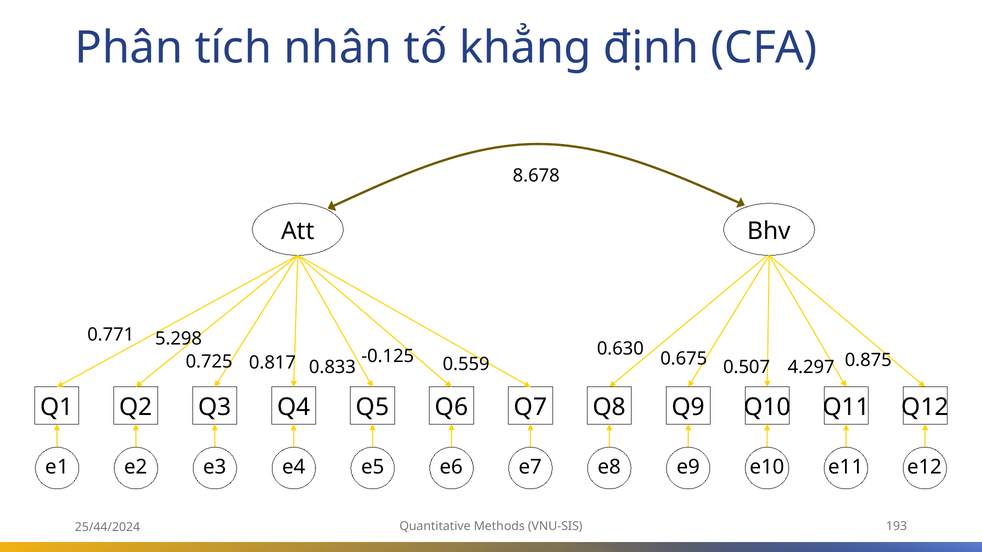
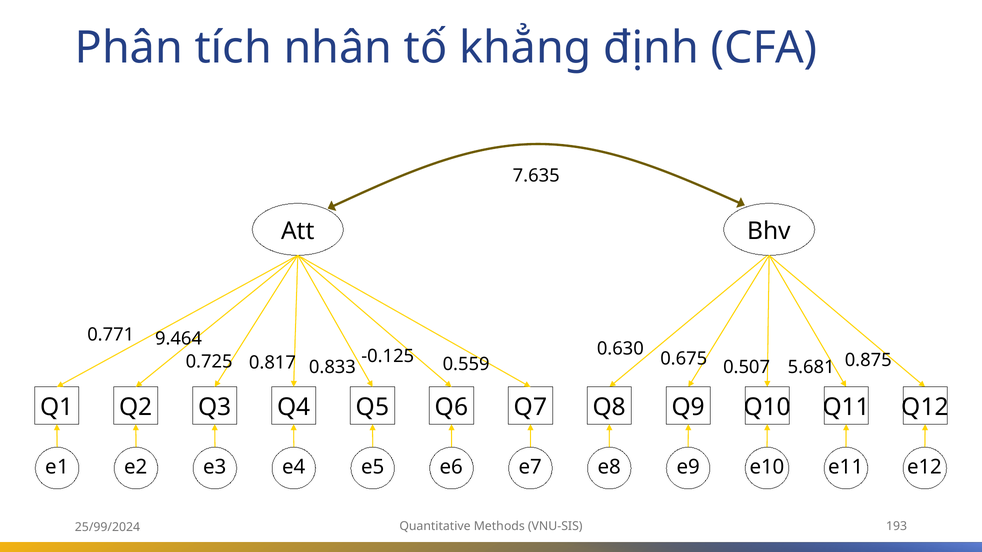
8.678: 8.678 -> 7.635
5.298: 5.298 -> 9.464
4.297: 4.297 -> 5.681
25/44/2024: 25/44/2024 -> 25/99/2024
